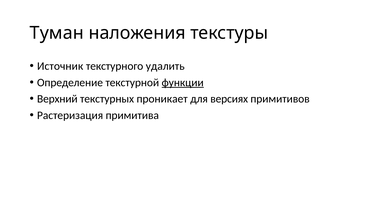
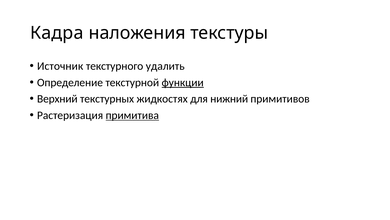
Туман: Туман -> Кадра
проникает: проникает -> жидкостях
версиях: версиях -> нижний
примитива underline: none -> present
